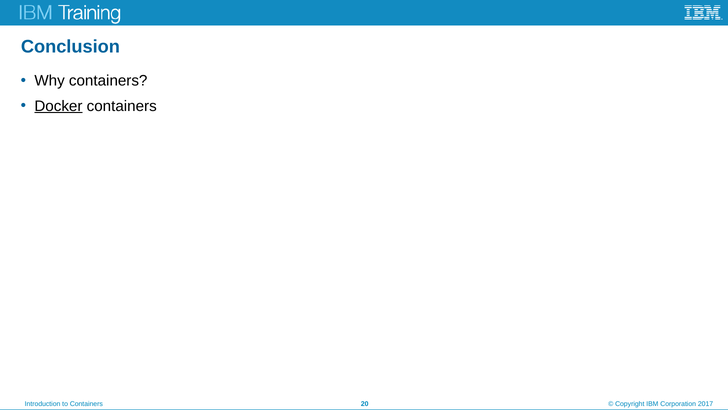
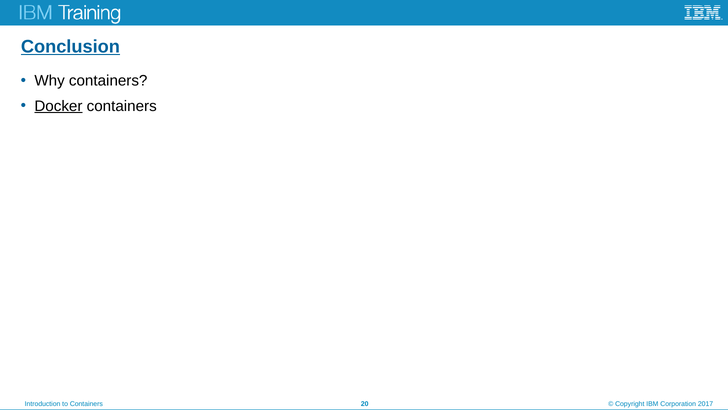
Conclusion underline: none -> present
